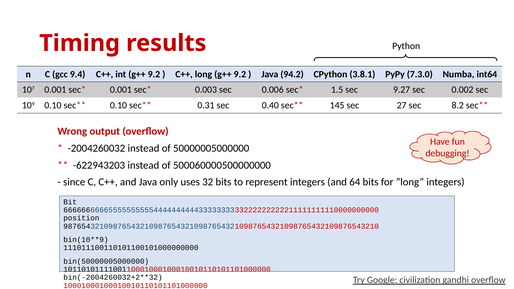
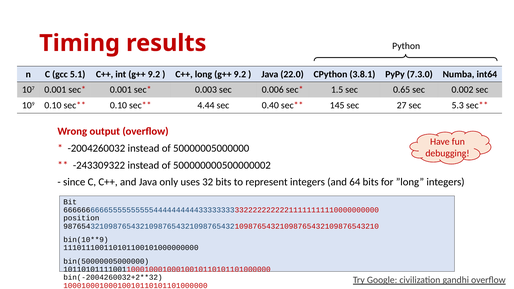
9.4: 9.4 -> 5.1
94.2: 94.2 -> 22.0
9.27: 9.27 -> 0.65
0.31: 0.31 -> 4.44
8.2: 8.2 -> 5.3
-622943203: -622943203 -> -243309322
500060000500000000: 500060000500000000 -> 500000000500000002
